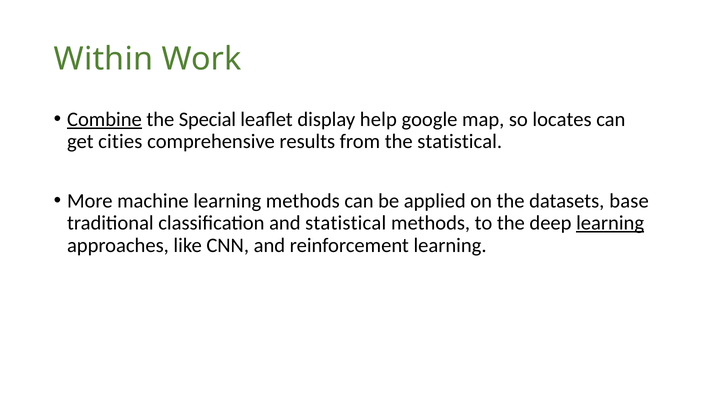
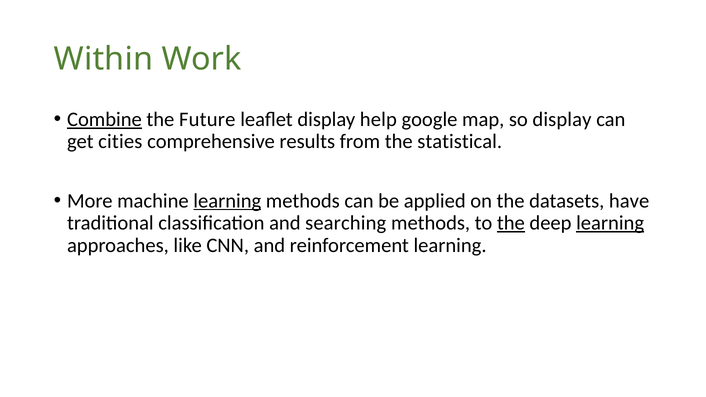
Special: Special -> Future
so locates: locates -> display
learning at (227, 201) underline: none -> present
base: base -> have
and statistical: statistical -> searching
the at (511, 223) underline: none -> present
